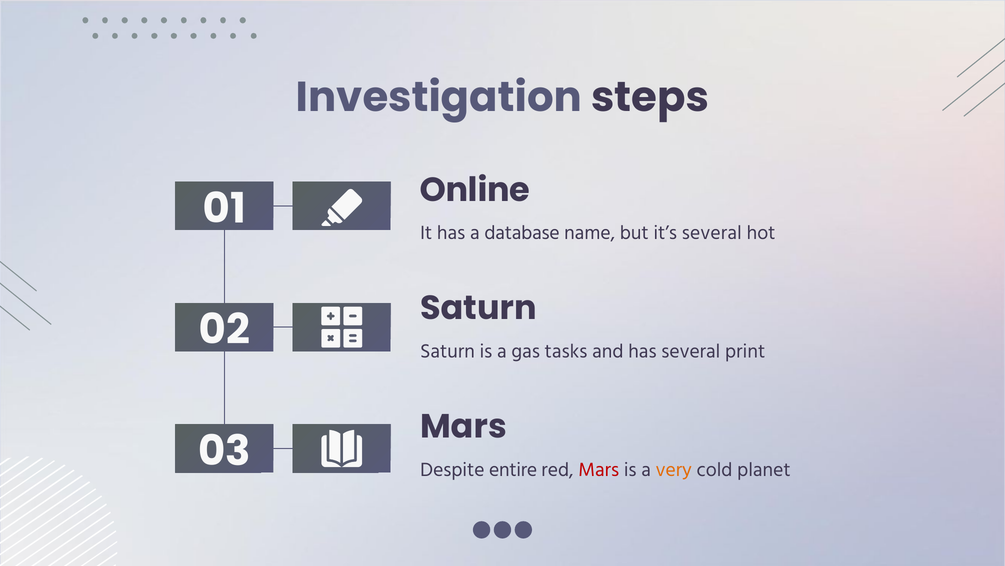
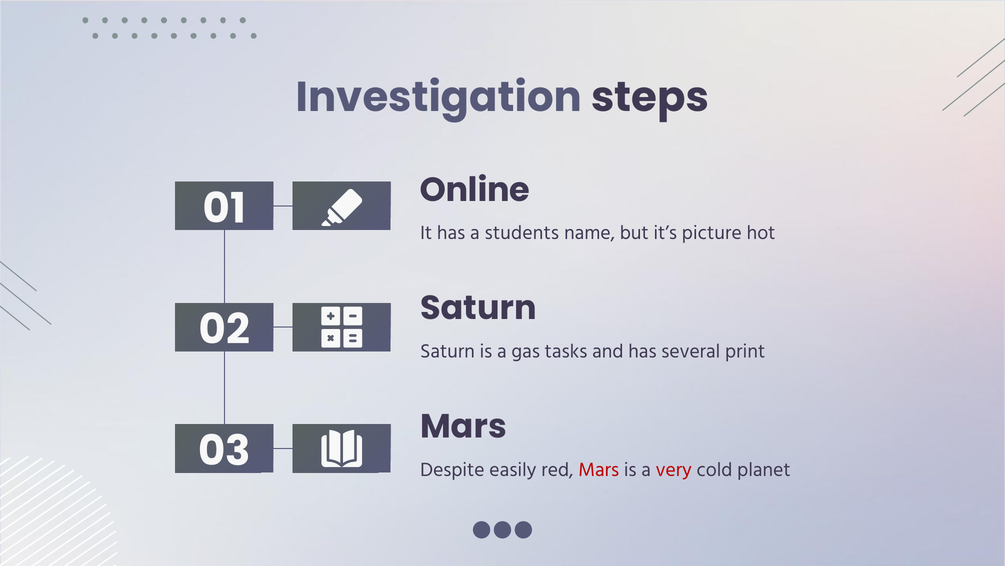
database: database -> students
it’s several: several -> picture
entire: entire -> easily
very colour: orange -> red
